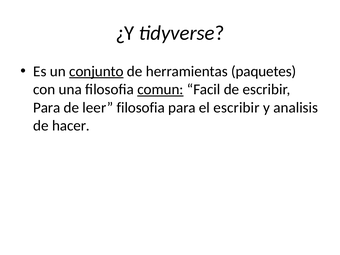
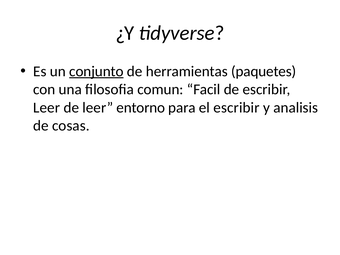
comun underline: present -> none
Para at (47, 108): Para -> Leer
leer filosofia: filosofia -> entorno
hacer: hacer -> cosas
